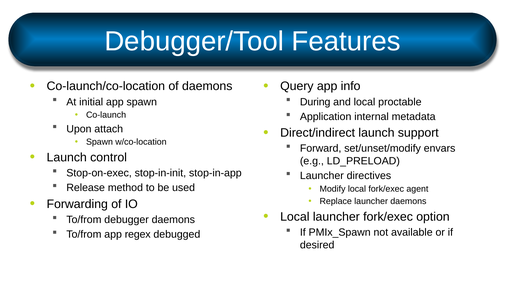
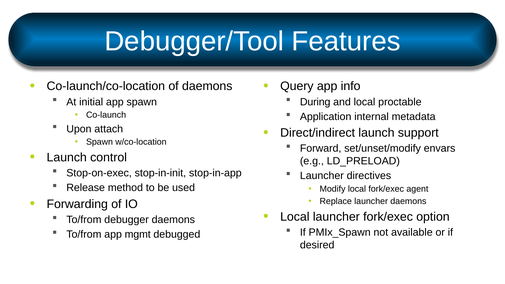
regex: regex -> mgmt
